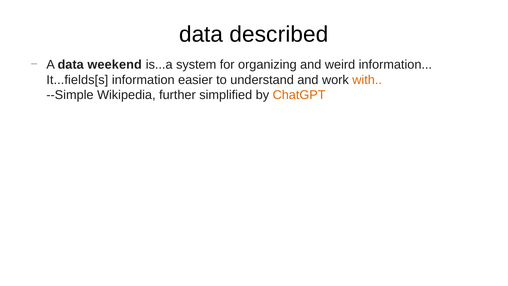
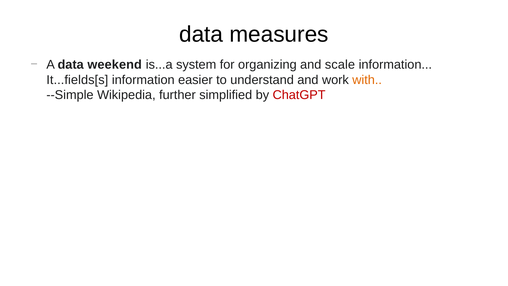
described: described -> measures
weird: weird -> scale
ChatGPT colour: orange -> red
